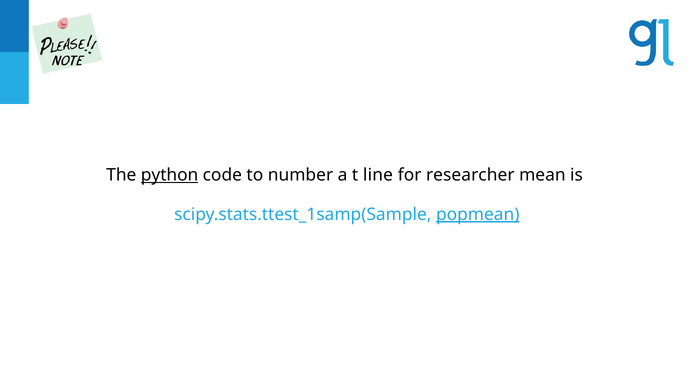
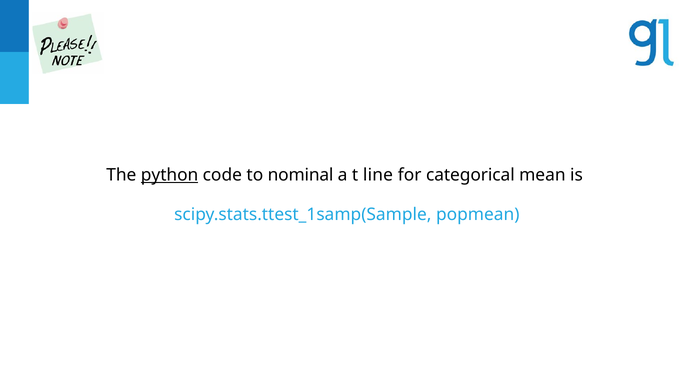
number: number -> nominal
researcher: researcher -> categorical
popmean underline: present -> none
